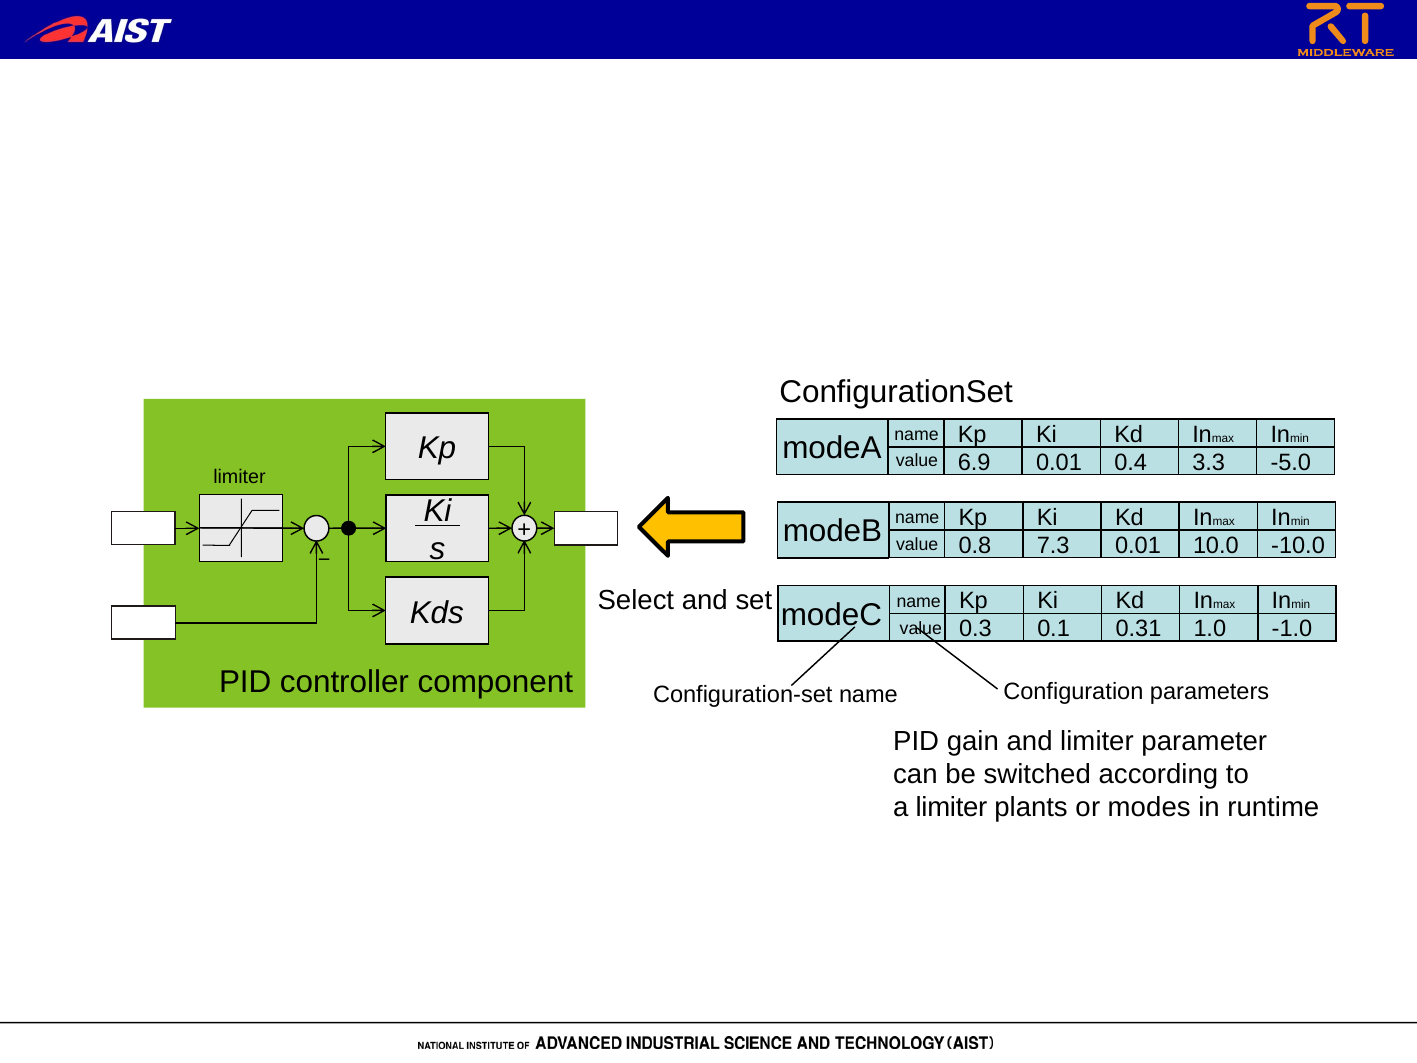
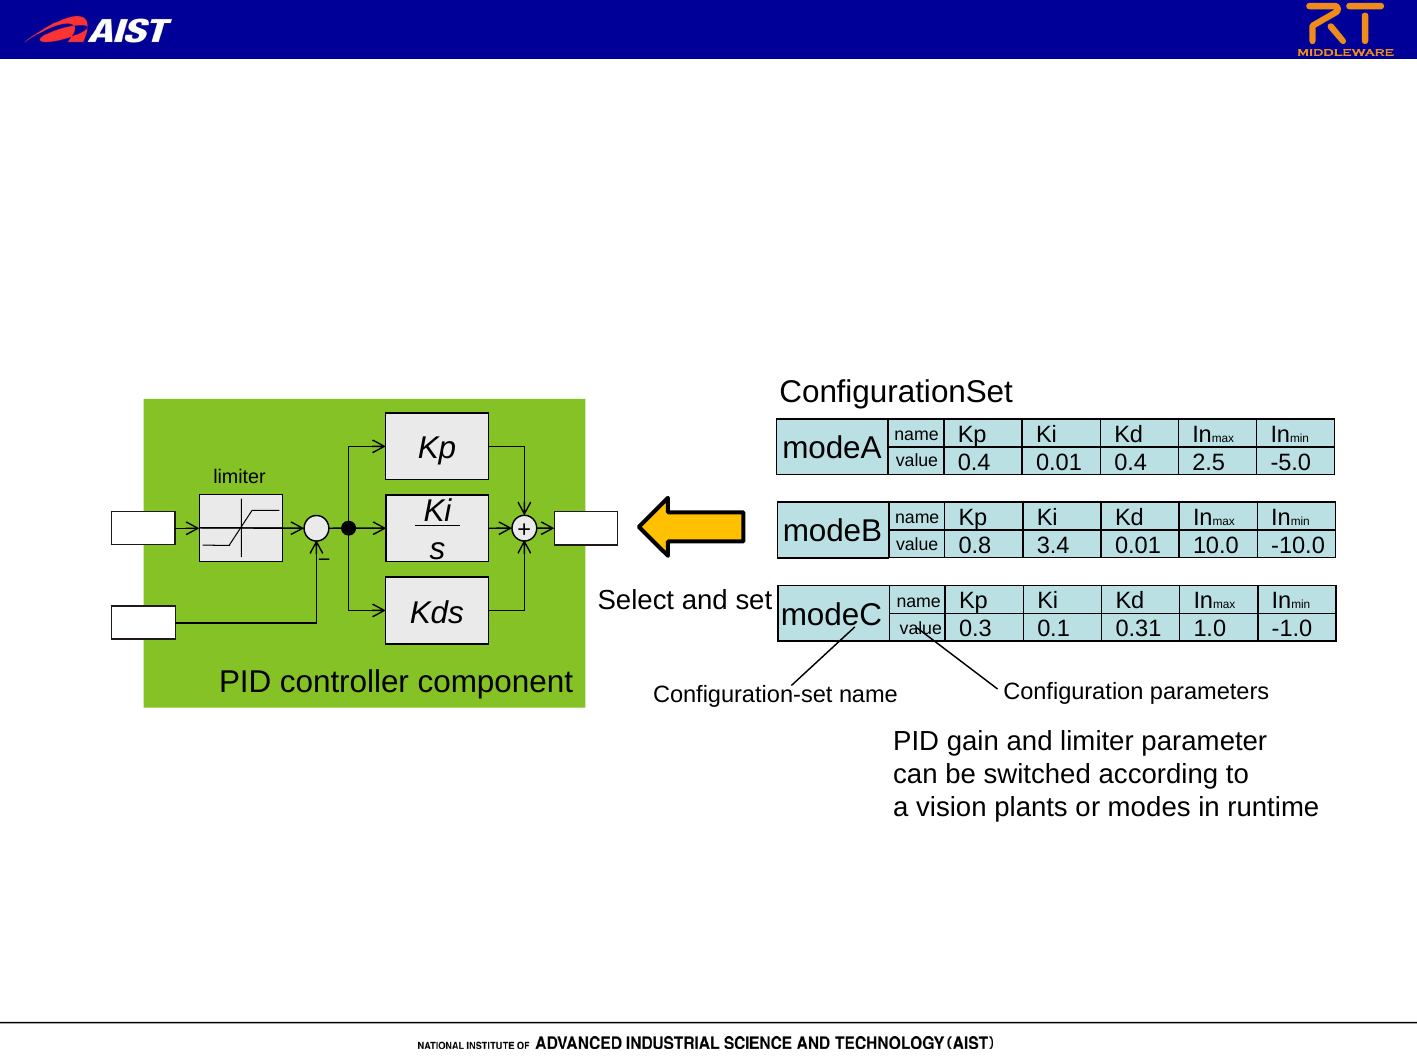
6.9 at (974, 462): 6.9 -> 0.4
3.3: 3.3 -> 2.5
7.3: 7.3 -> 3.4
a limiter: limiter -> vision
